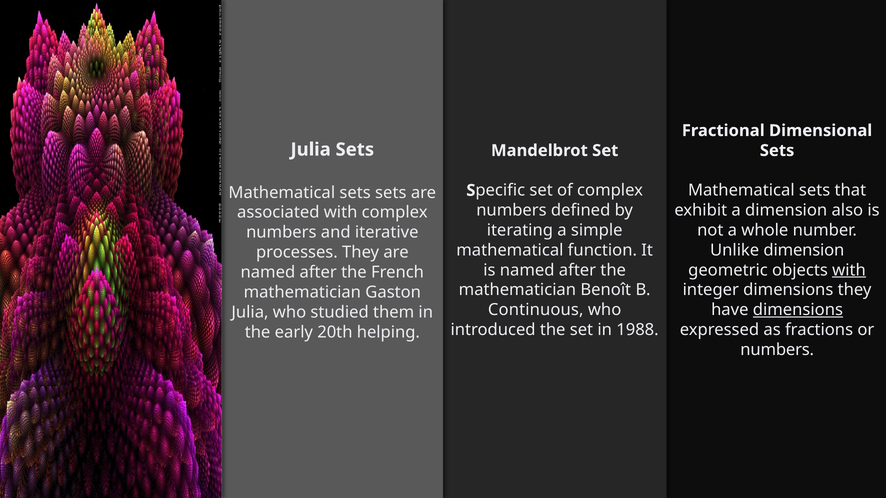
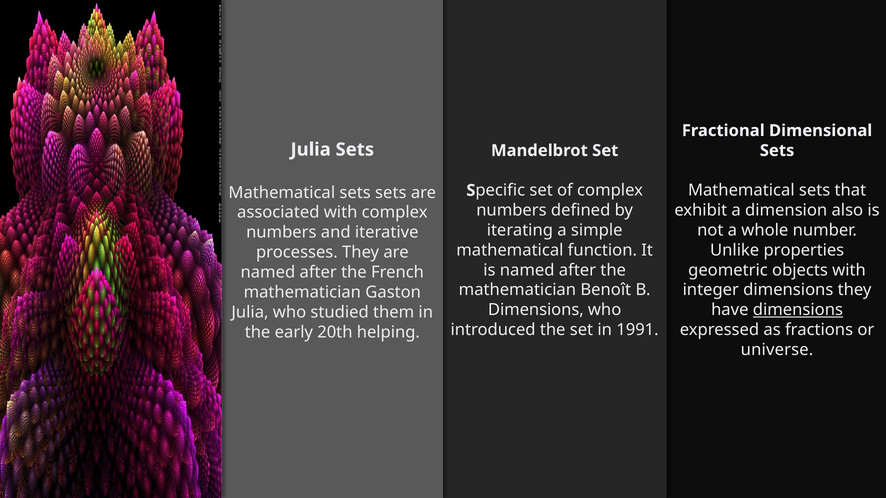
Unlike dimension: dimension -> properties
with at (849, 270) underline: present -> none
Continuous at (536, 310): Continuous -> Dimensions
1988: 1988 -> 1991
numbers at (777, 350): numbers -> universe
